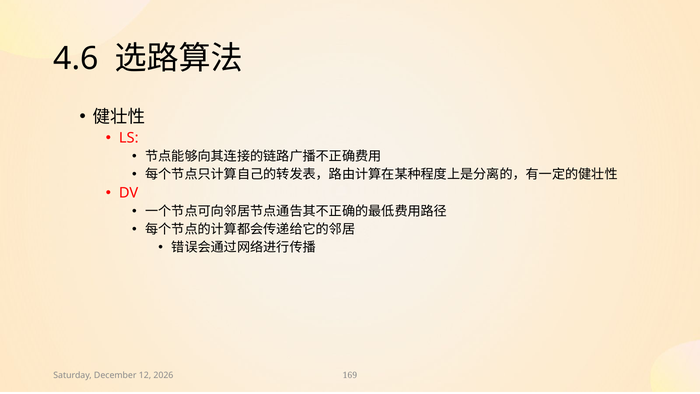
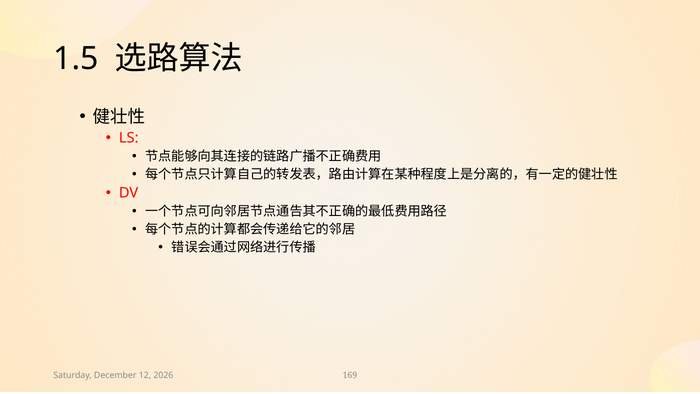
4.6: 4.6 -> 1.5
